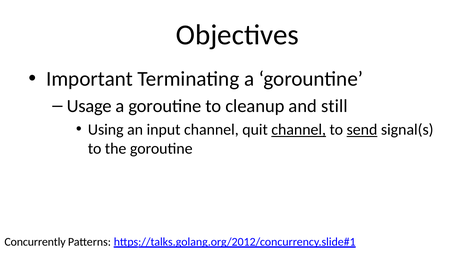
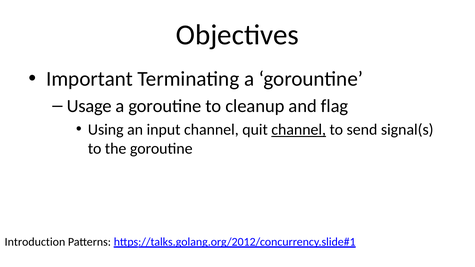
still: still -> flag
send underline: present -> none
Concurrently: Concurrently -> Introduction
